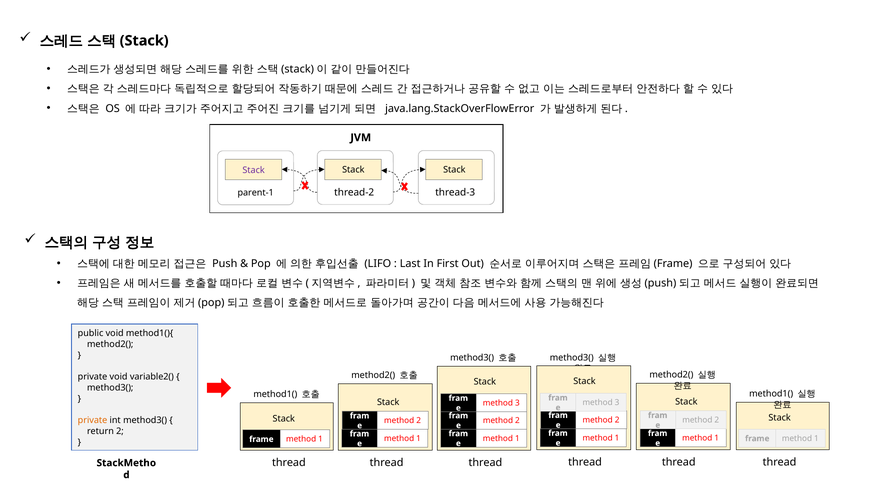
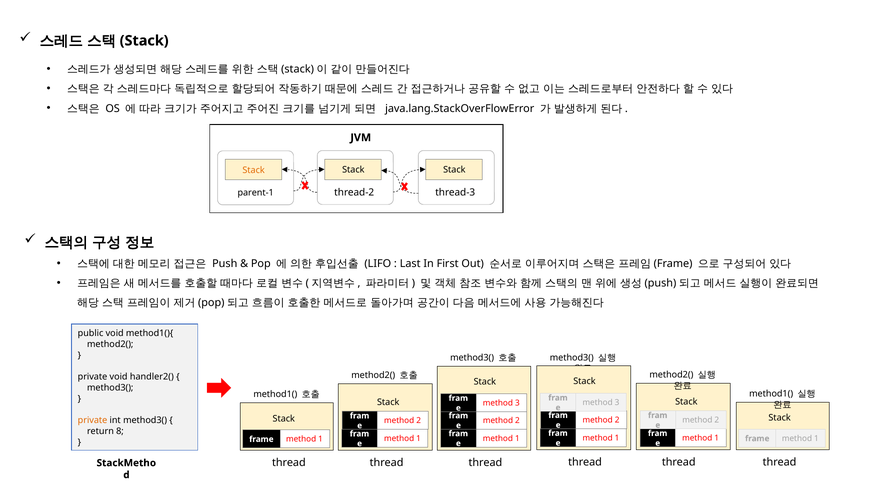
Stack at (254, 170) colour: purple -> orange
variable2(: variable2( -> handler2(
return 2: 2 -> 8
